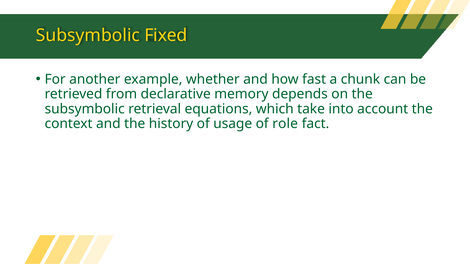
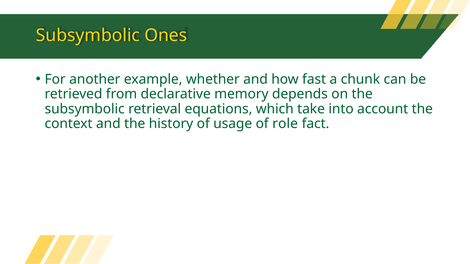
Fixed: Fixed -> Ones
